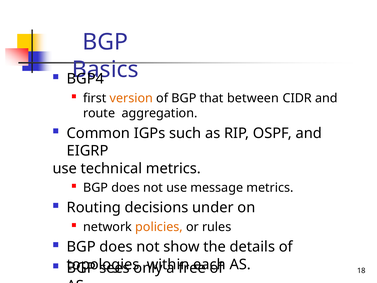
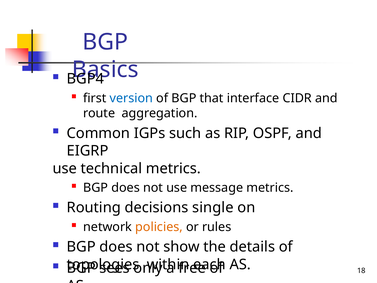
version colour: orange -> blue
between: between -> interface
under: under -> single
